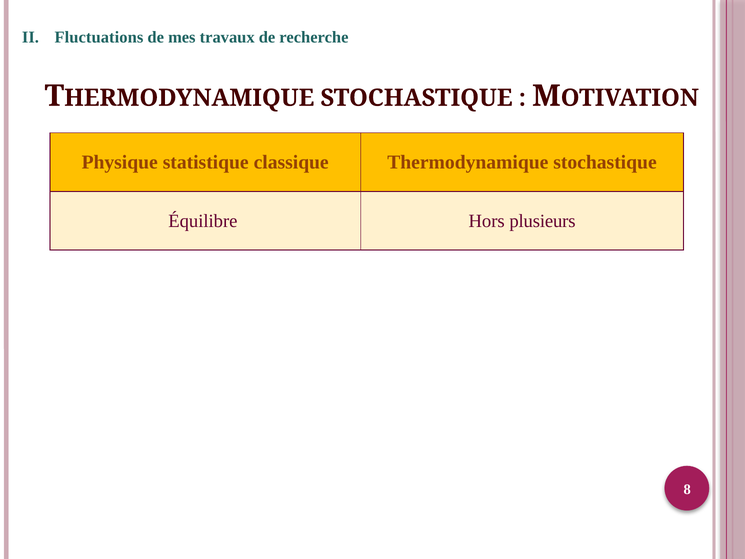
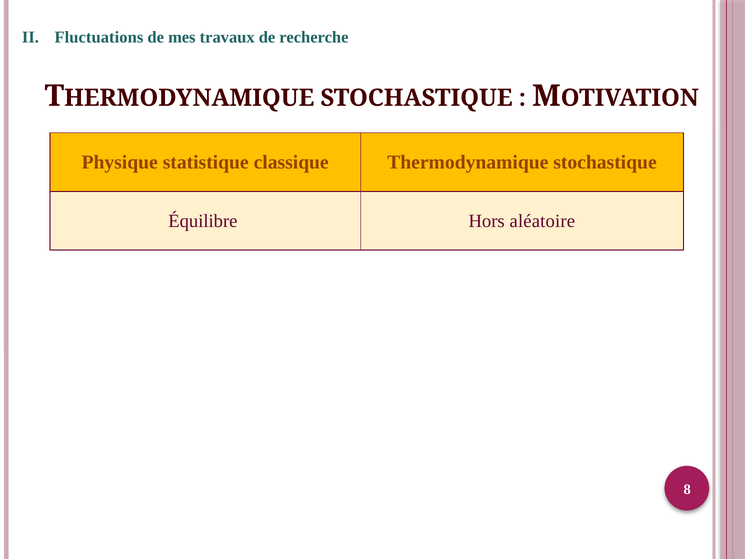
plusieurs: plusieurs -> aléatoire
